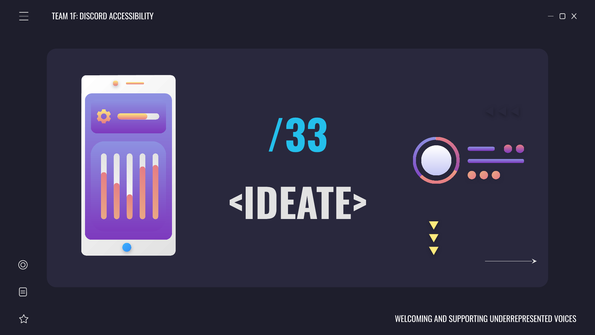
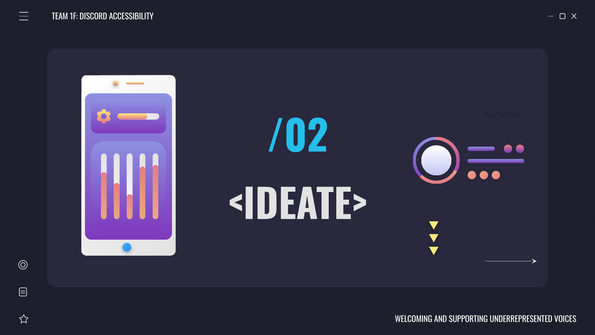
/33: /33 -> /02
